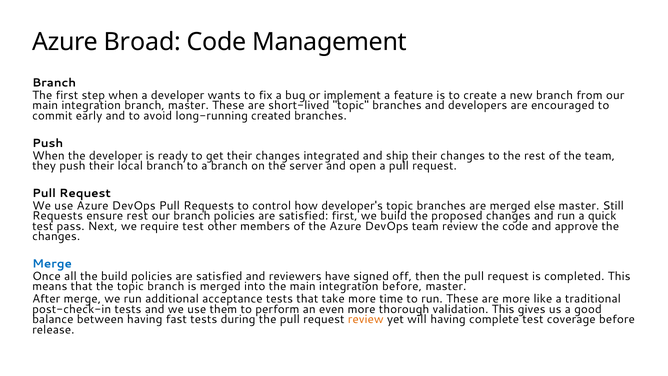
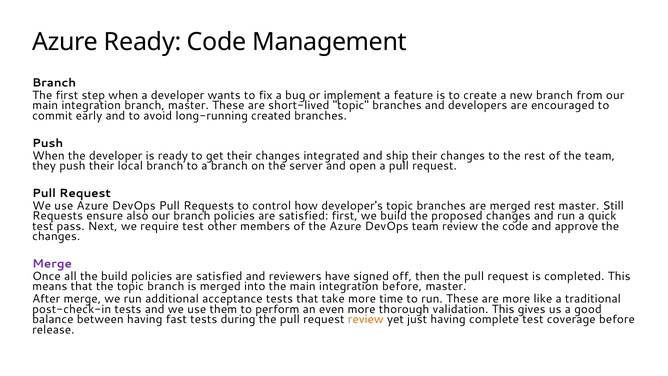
Azure Broad: Broad -> Ready
merged else: else -> rest
ensure rest: rest -> also
Merge at (52, 264) colour: blue -> purple
will: will -> just
